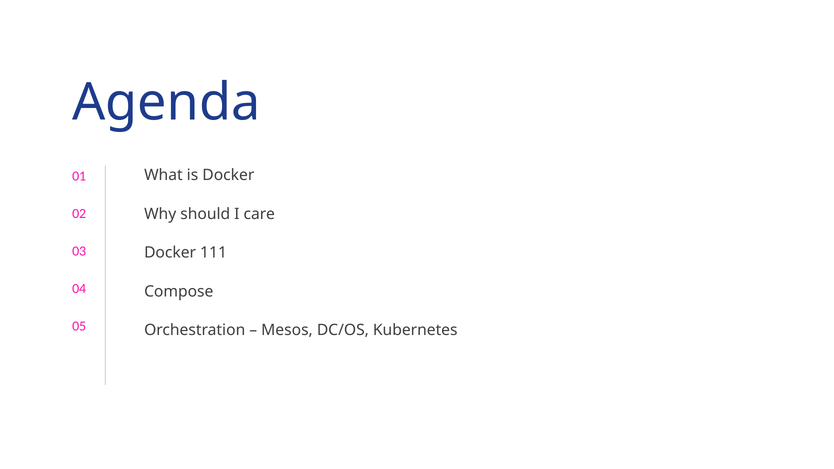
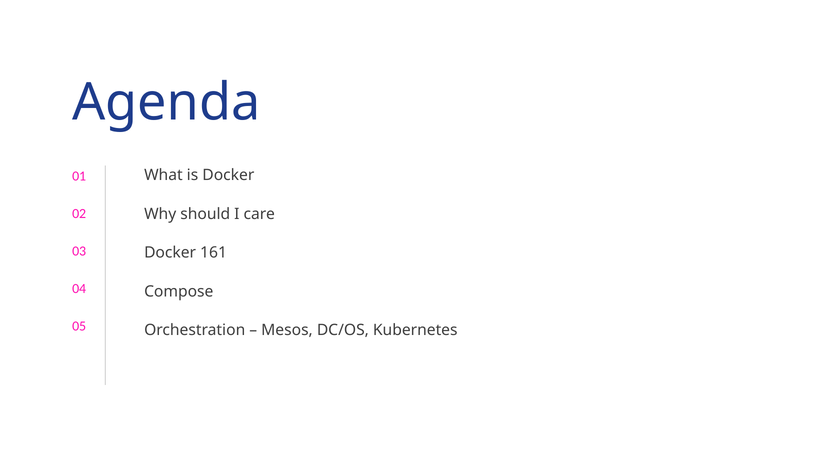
111: 111 -> 161
